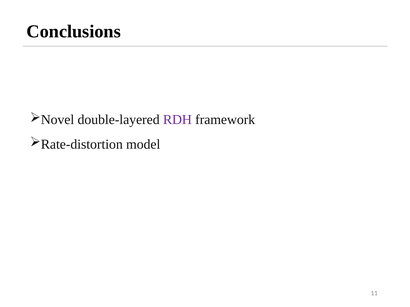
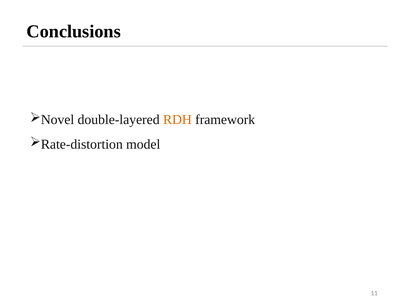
RDH colour: purple -> orange
